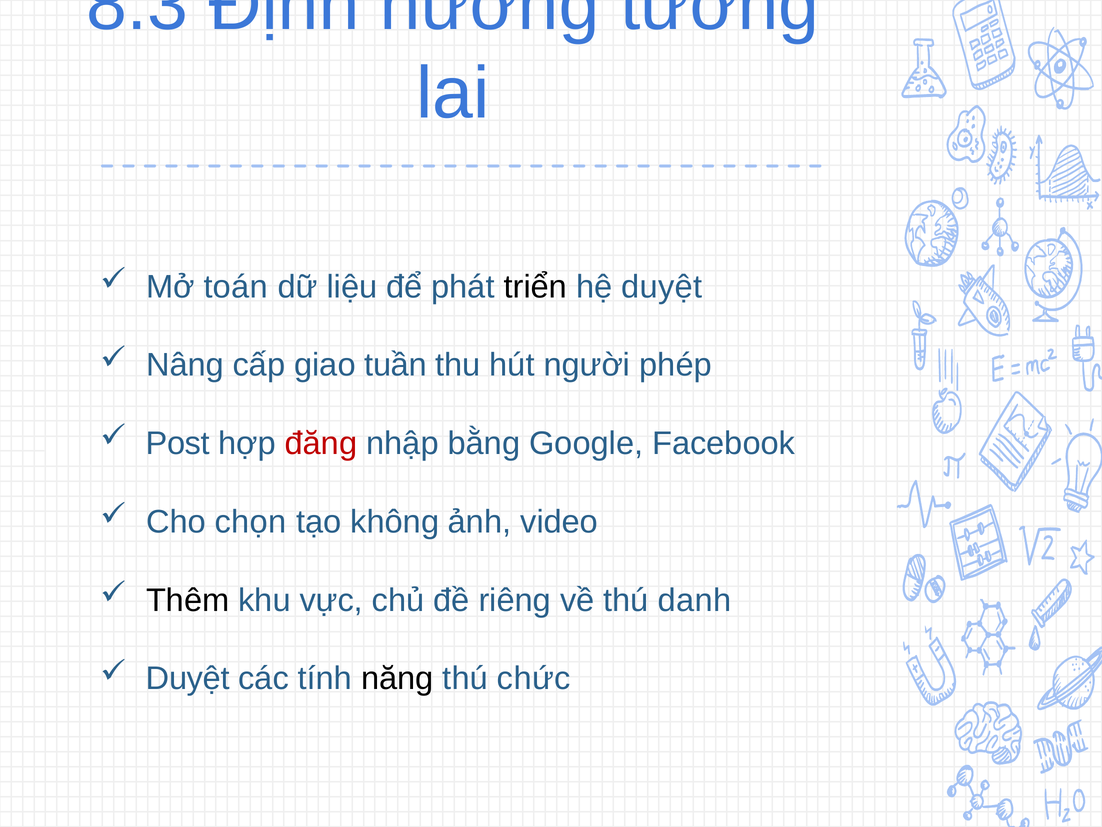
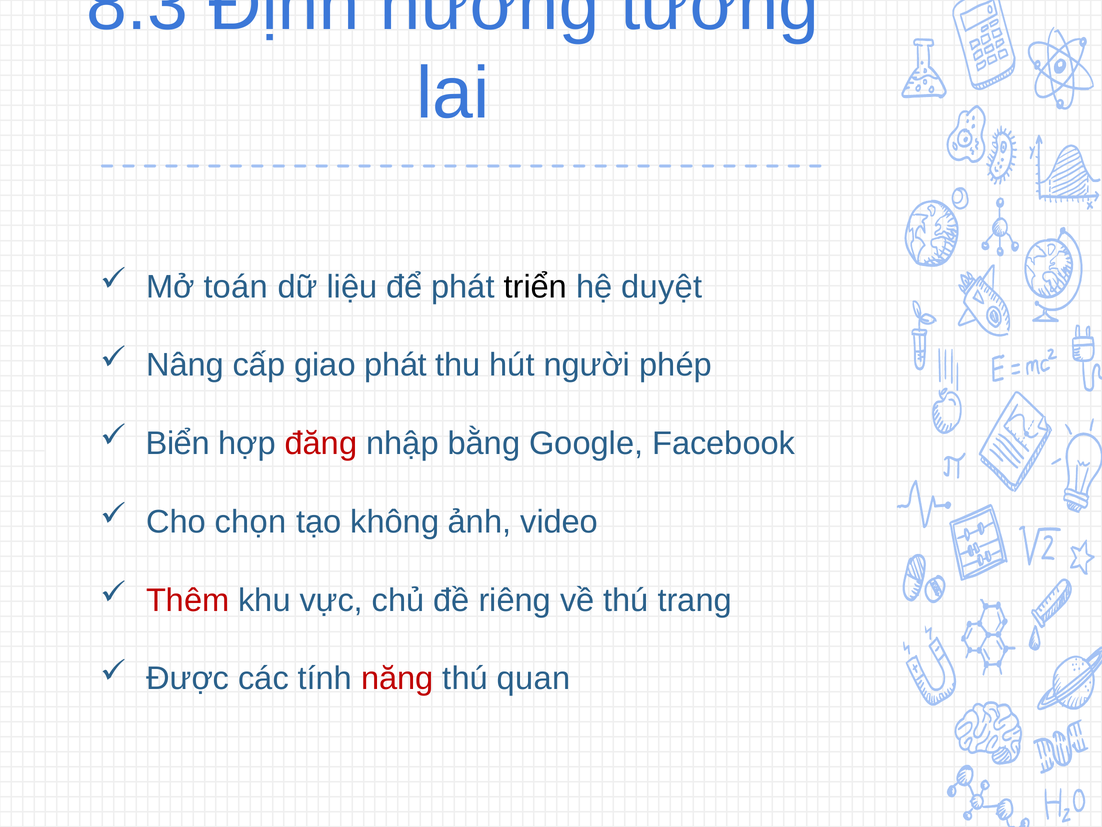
giao tuần: tuần -> phát
Post: Post -> Biển
Thêm colour: black -> red
danh: danh -> trang
Duyệt at (188, 678): Duyệt -> Được
năng colour: black -> red
chức: chức -> quan
